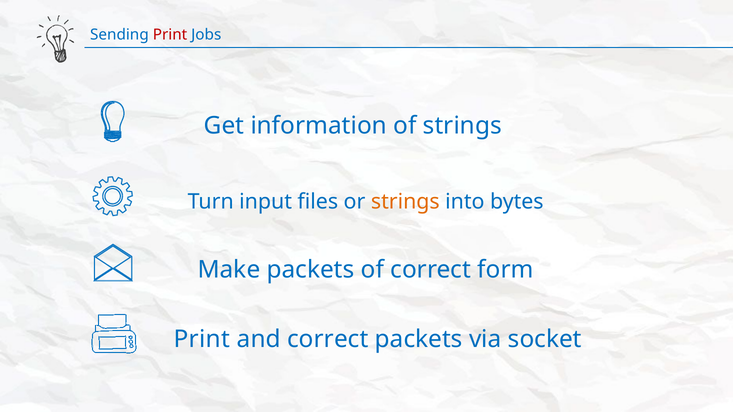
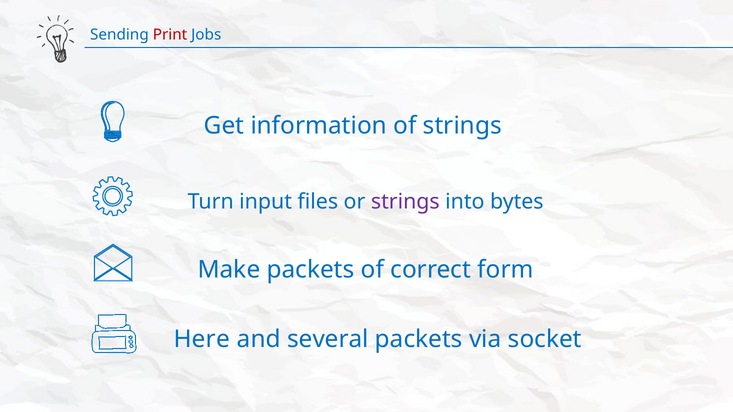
strings at (405, 202) colour: orange -> purple
Print at (202, 339): Print -> Here
and correct: correct -> several
